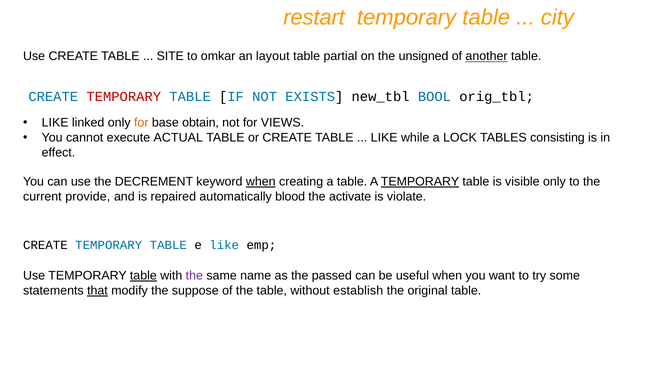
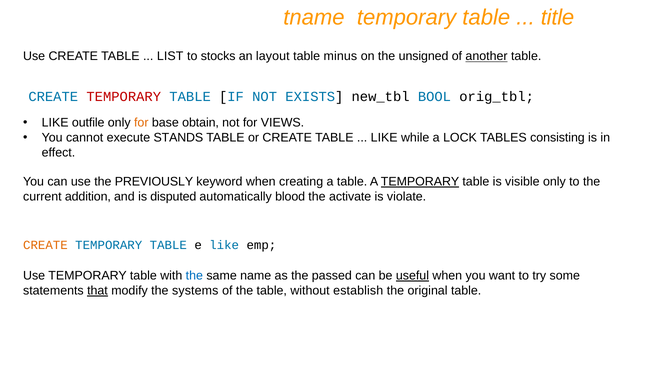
restart: restart -> tname
city: city -> title
SITE: SITE -> LIST
omkar: omkar -> stocks
partial: partial -> minus
linked: linked -> outfile
ACTUAL: ACTUAL -> STANDS
DECREMENT: DECREMENT -> PREVIOUSLY
when at (261, 181) underline: present -> none
provide: provide -> addition
repaired: repaired -> disputed
CREATE at (45, 245) colour: black -> orange
table at (143, 275) underline: present -> none
the at (194, 275) colour: purple -> blue
useful underline: none -> present
suppose: suppose -> systems
